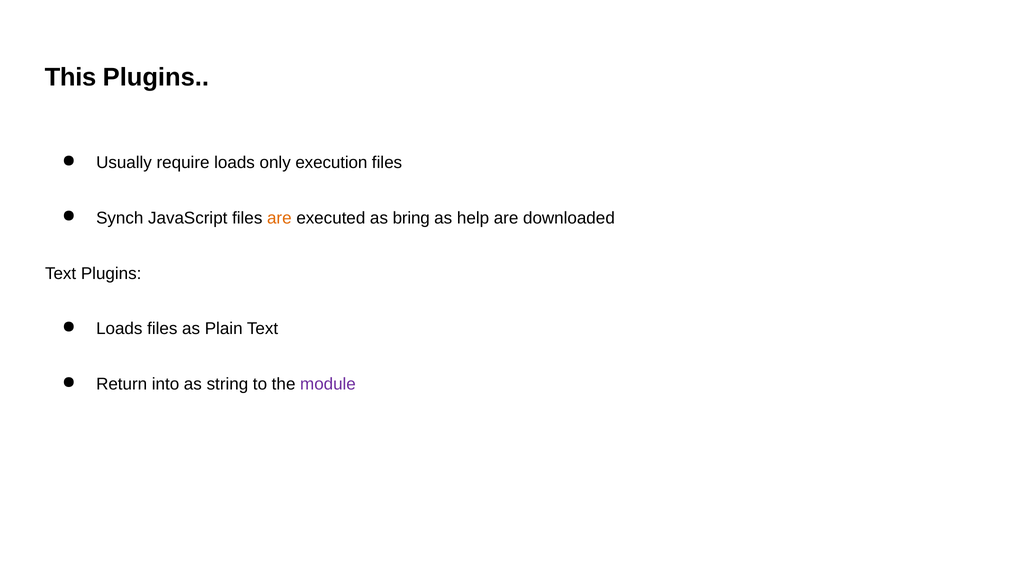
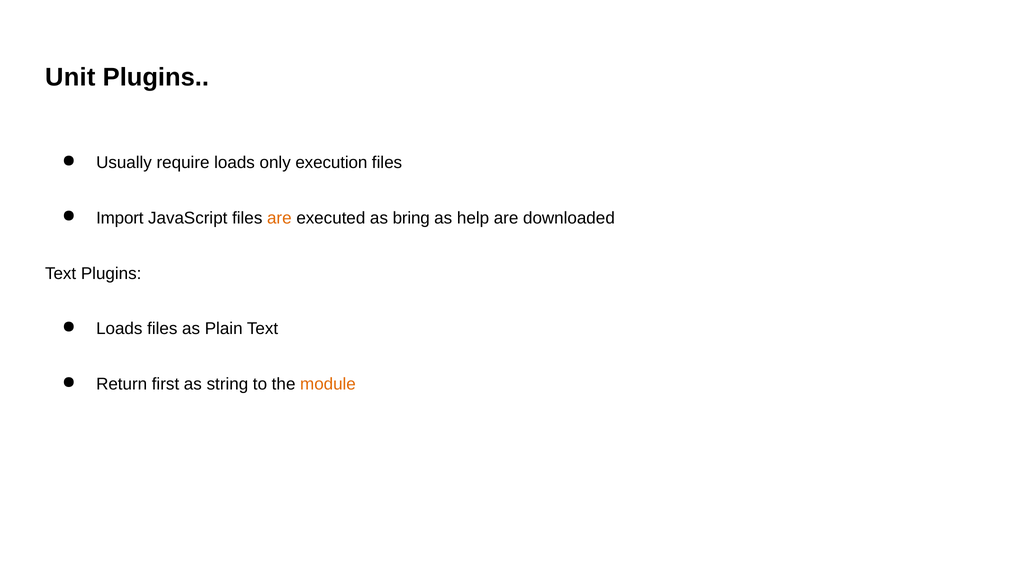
This: This -> Unit
Synch: Synch -> Import
into: into -> first
module colour: purple -> orange
